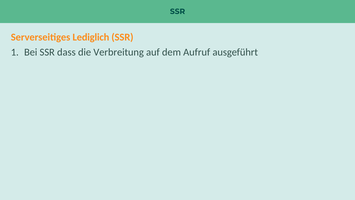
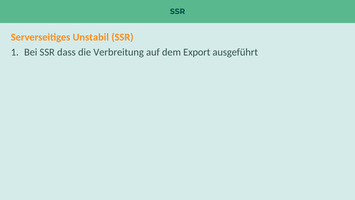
Lediglich: Lediglich -> Unstabil
Aufruf: Aufruf -> Export
